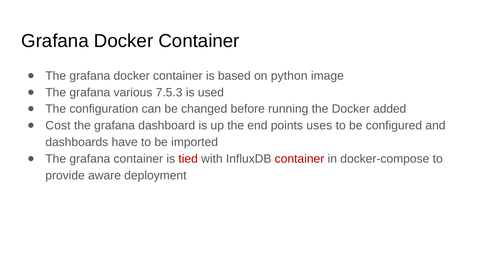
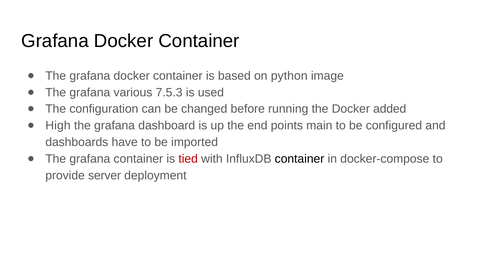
Cost: Cost -> High
uses: uses -> main
container at (300, 159) colour: red -> black
aware: aware -> server
